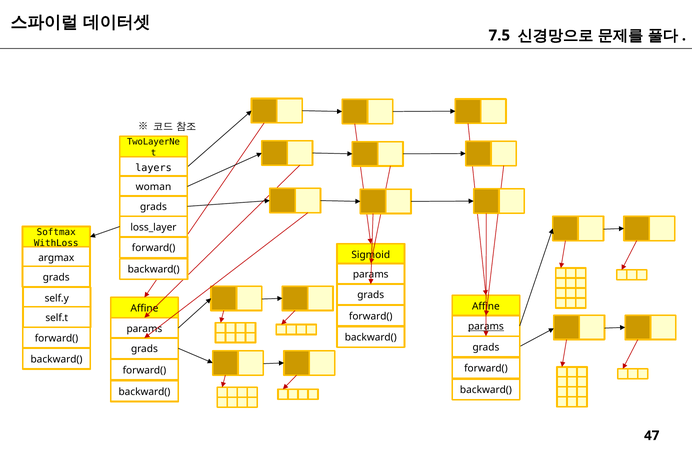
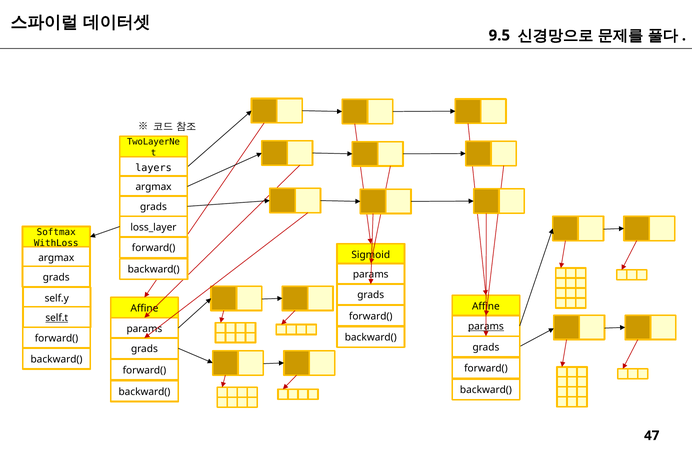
7.5: 7.5 -> 9.5
woman at (153, 187): woman -> argmax
self.t underline: none -> present
